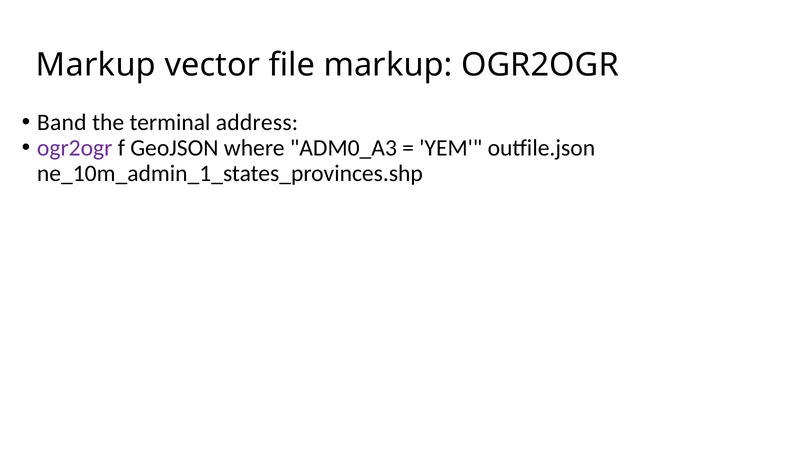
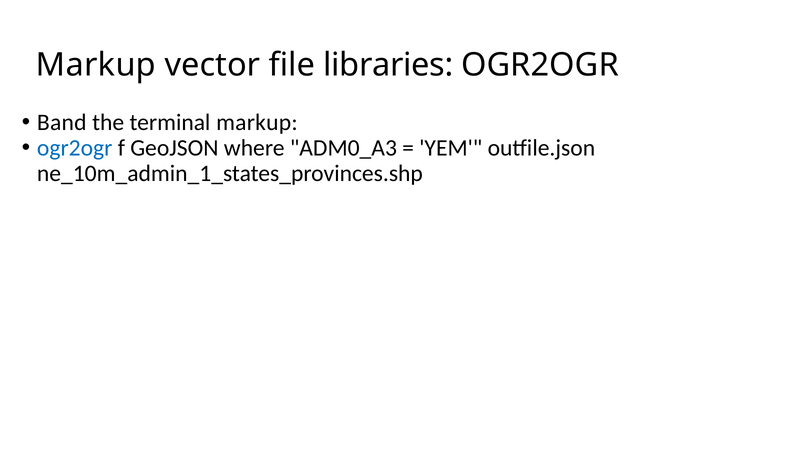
file markup: markup -> libraries
terminal address: address -> markup
ogr2ogr at (75, 148) colour: purple -> blue
